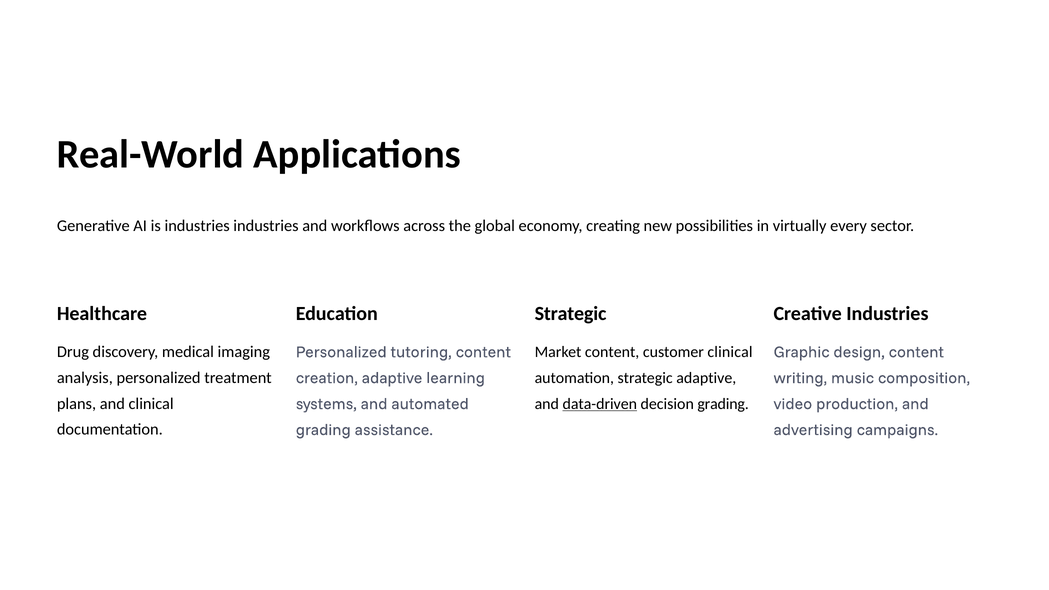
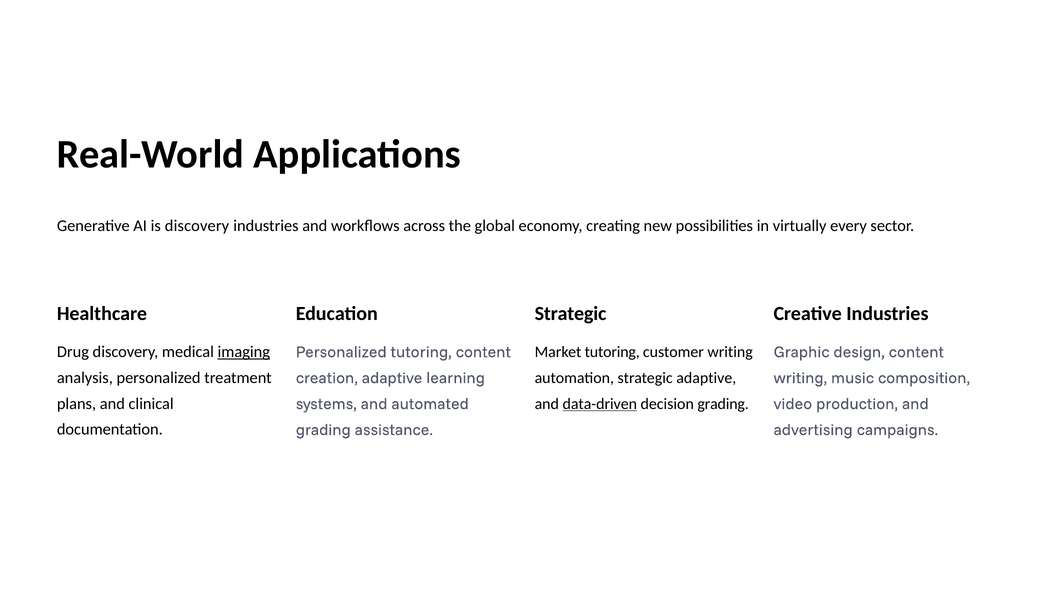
is industries: industries -> discovery
imaging underline: none -> present
Market content: content -> tutoring
customer clinical: clinical -> writing
